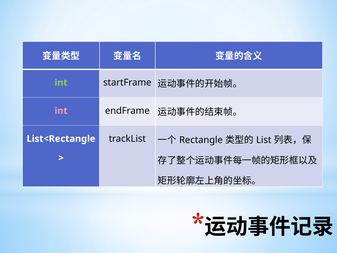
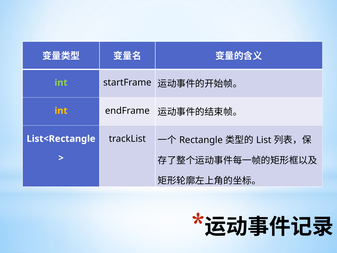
int at (61, 111) colour: pink -> yellow
